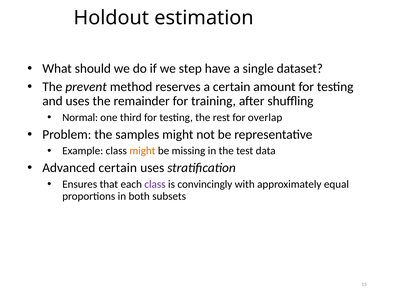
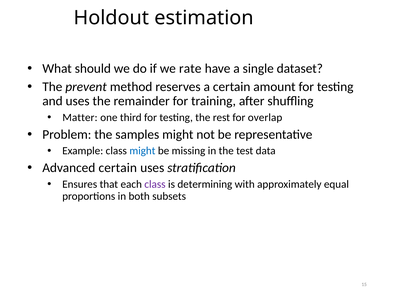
step: step -> rate
Normal: Normal -> Matter
might at (142, 151) colour: orange -> blue
convincingly: convincingly -> determining
